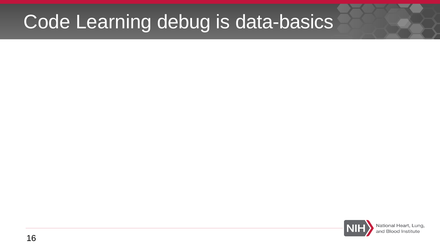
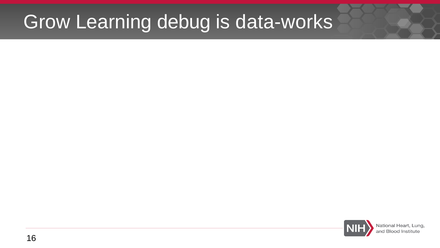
Code: Code -> Grow
data-basics: data-basics -> data-works
